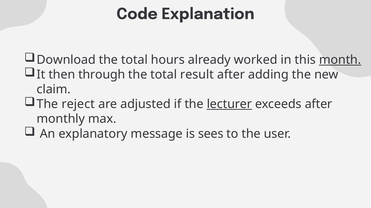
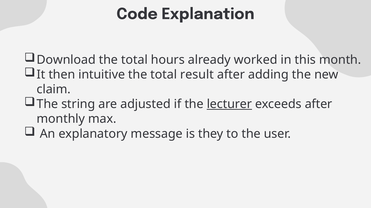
month underline: present -> none
through: through -> intuitive
reject: reject -> string
sees: sees -> they
